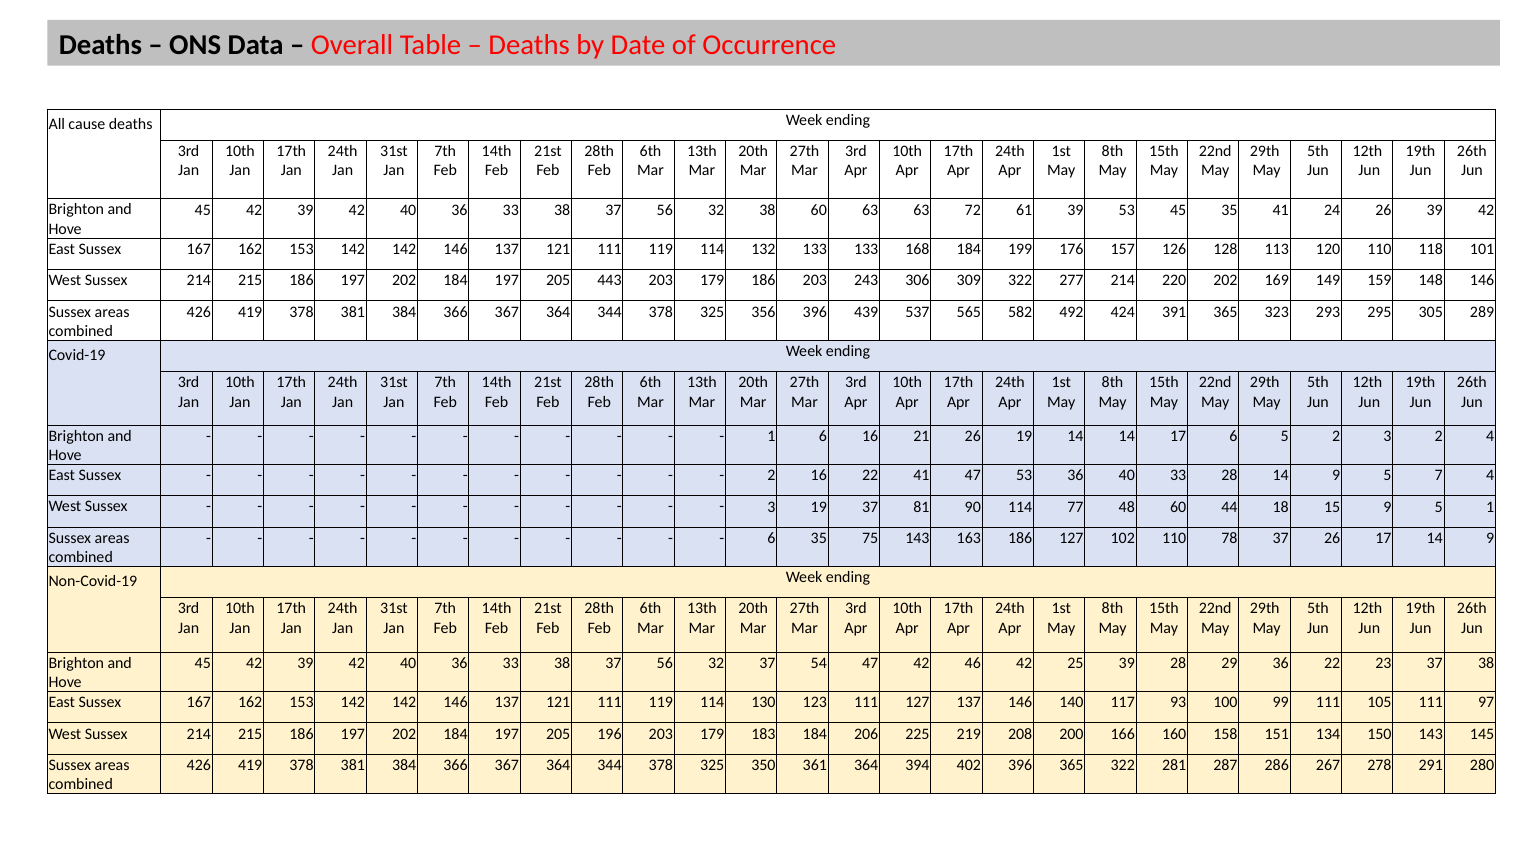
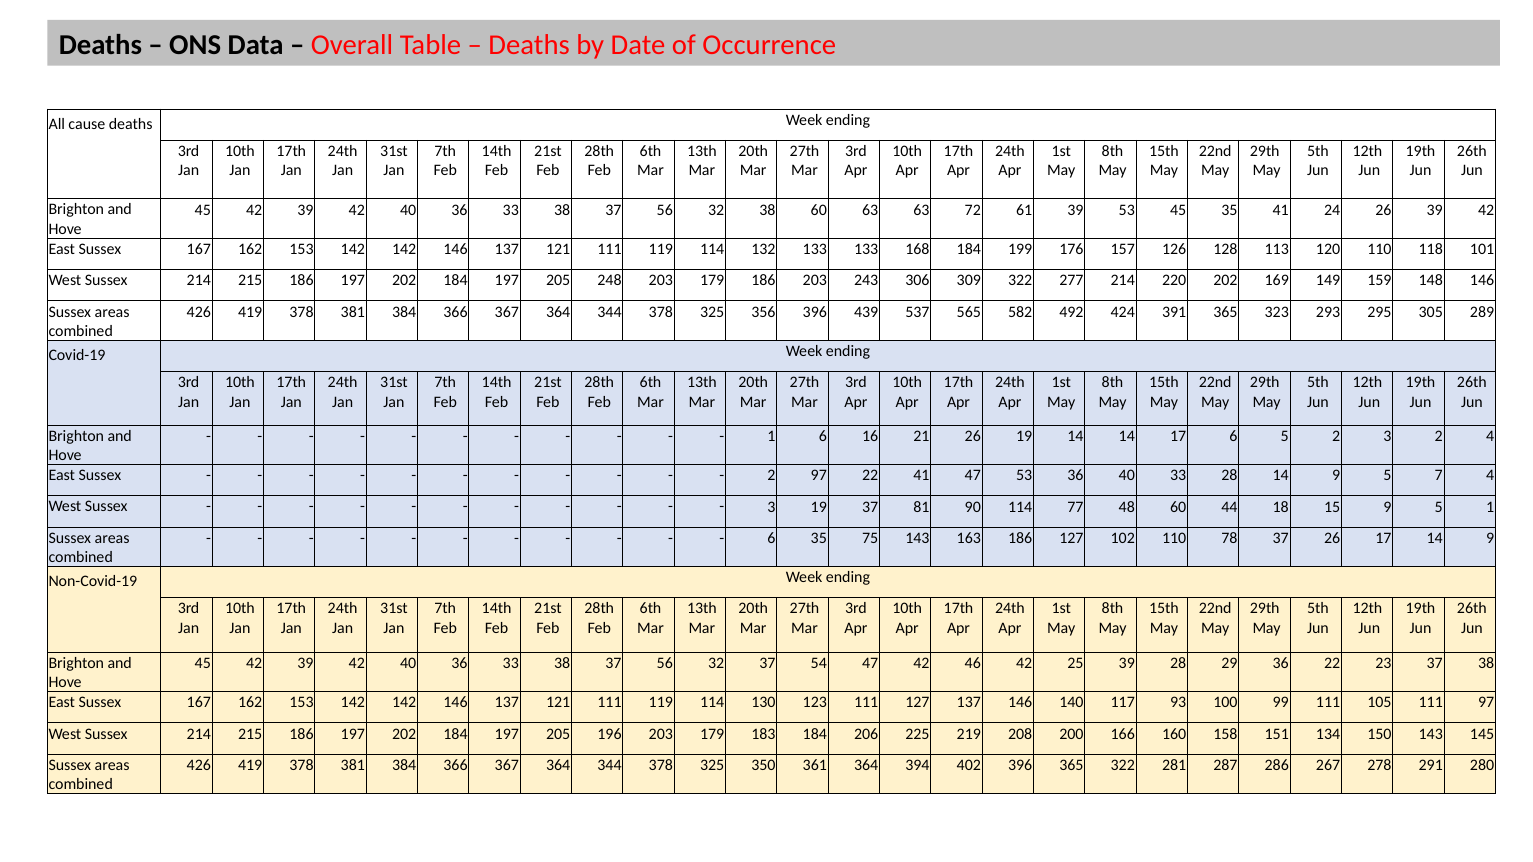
443: 443 -> 248
2 16: 16 -> 97
